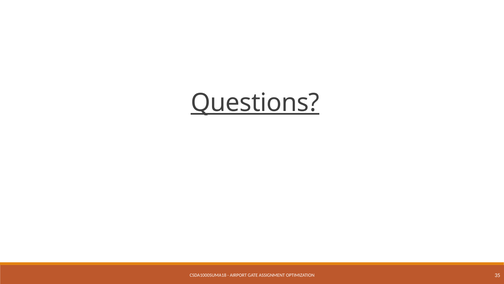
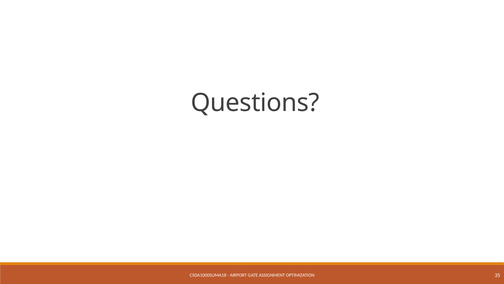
Questions underline: present -> none
